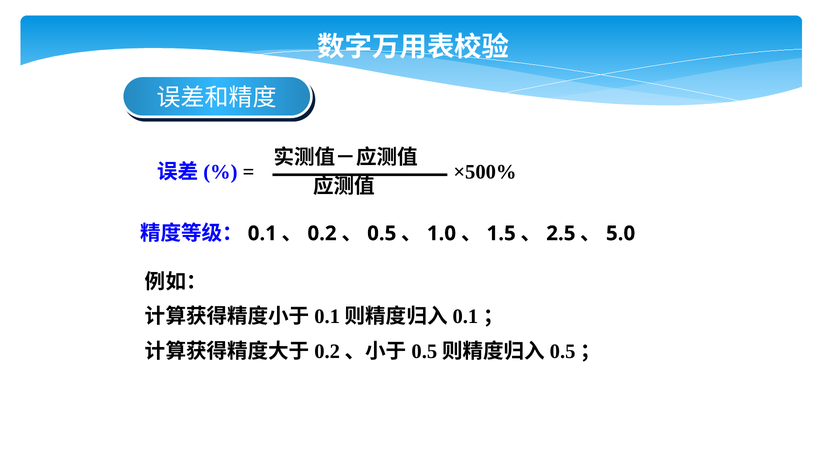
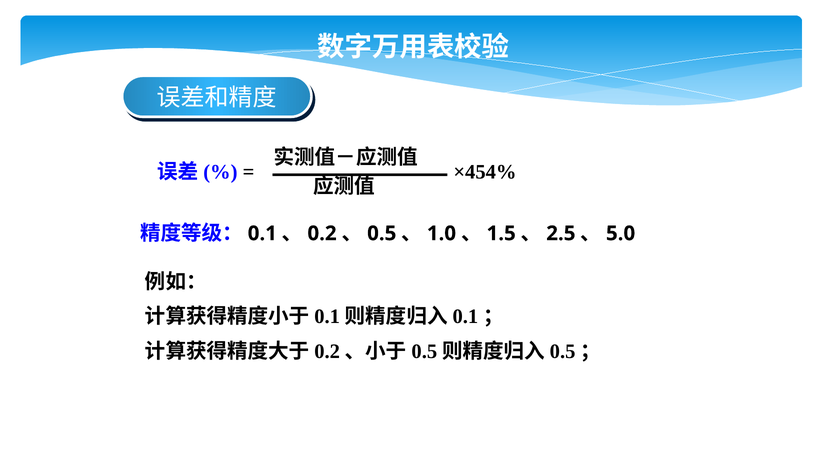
×500%: ×500% -> ×454%
